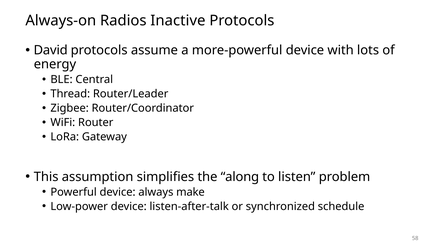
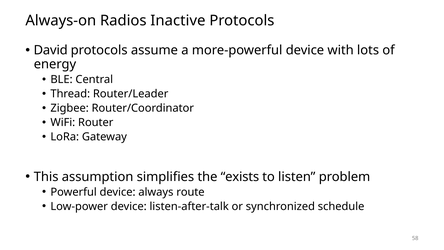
along: along -> exists
make: make -> route
